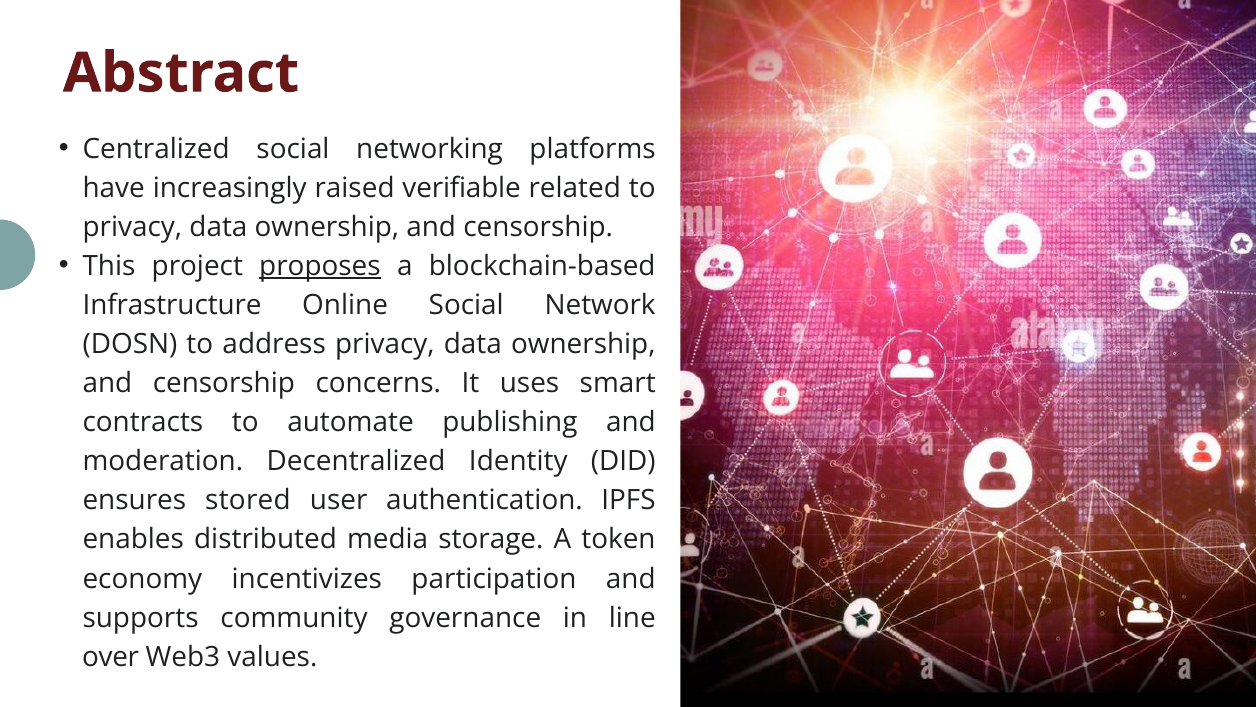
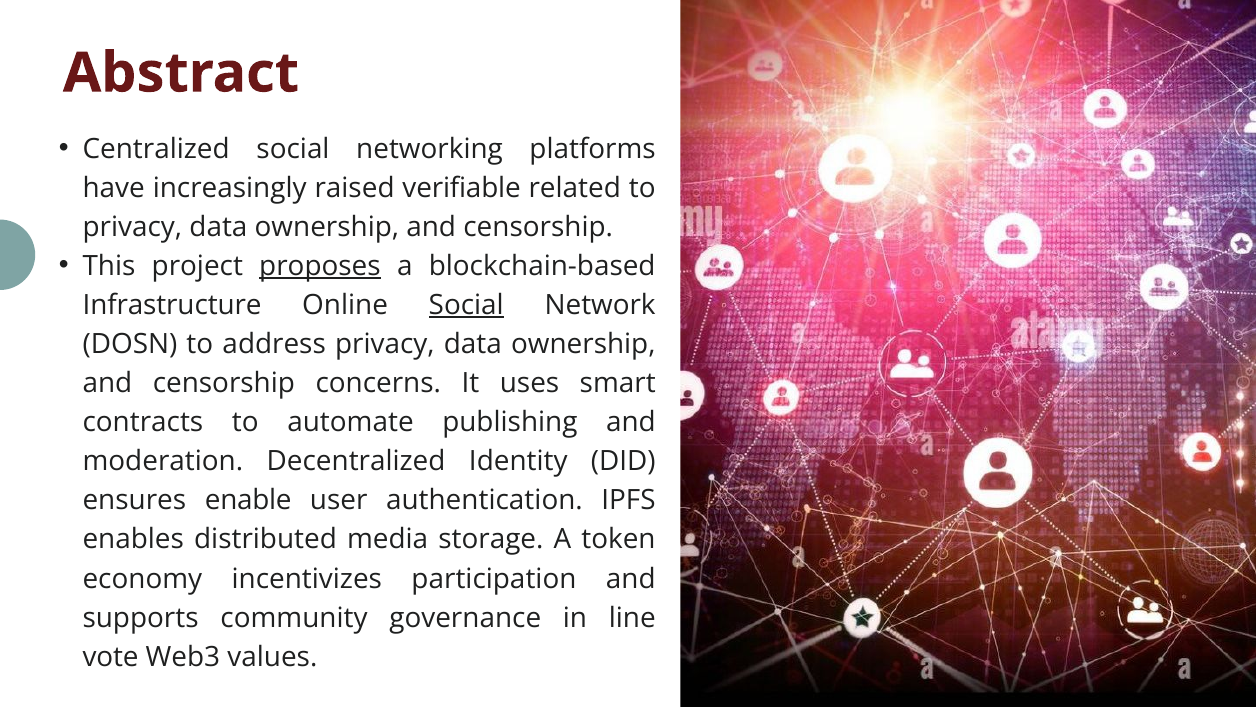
Social at (466, 305) underline: none -> present
stored: stored -> enable
over: over -> vote
